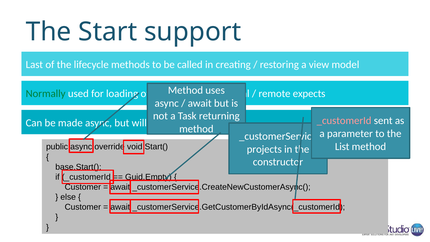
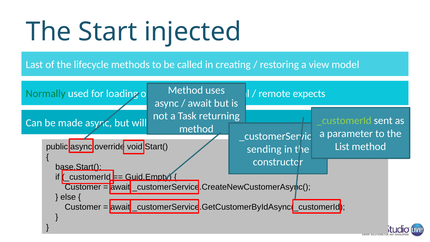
support: support -> injected
_customerId at (344, 121) colour: pink -> light green
projects: projects -> sending
